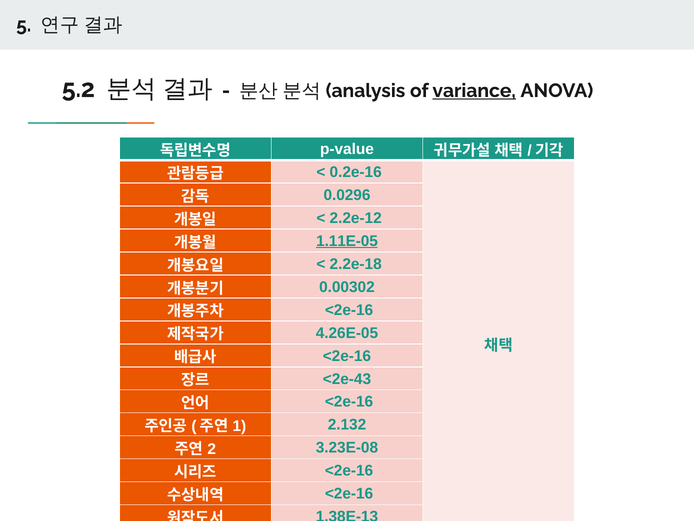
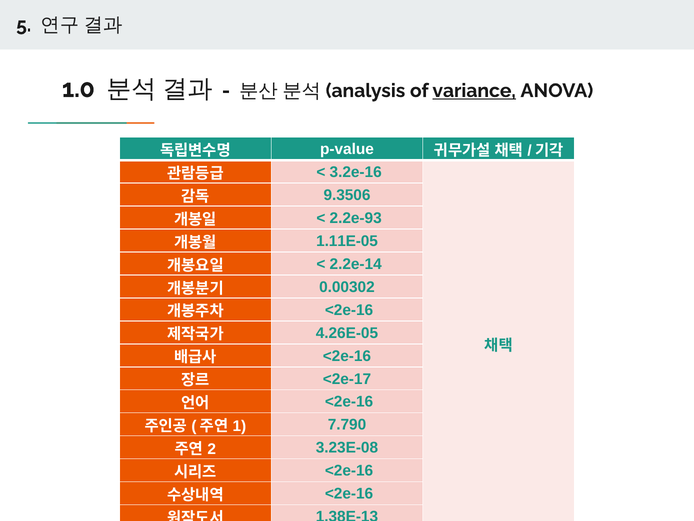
5.2: 5.2 -> 1.0
0.2e-16: 0.2e-16 -> 3.2e-16
0.0296: 0.0296 -> 9.3506
2.2e-12: 2.2e-12 -> 2.2e-93
1.11E-05 underline: present -> none
2.2e-18: 2.2e-18 -> 2.2e-14
<2e-43: <2e-43 -> <2e-17
2.132: 2.132 -> 7.790
